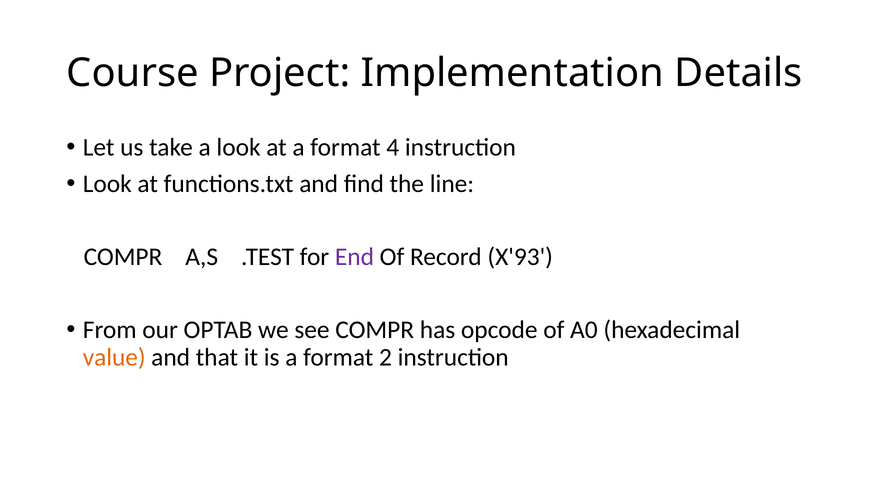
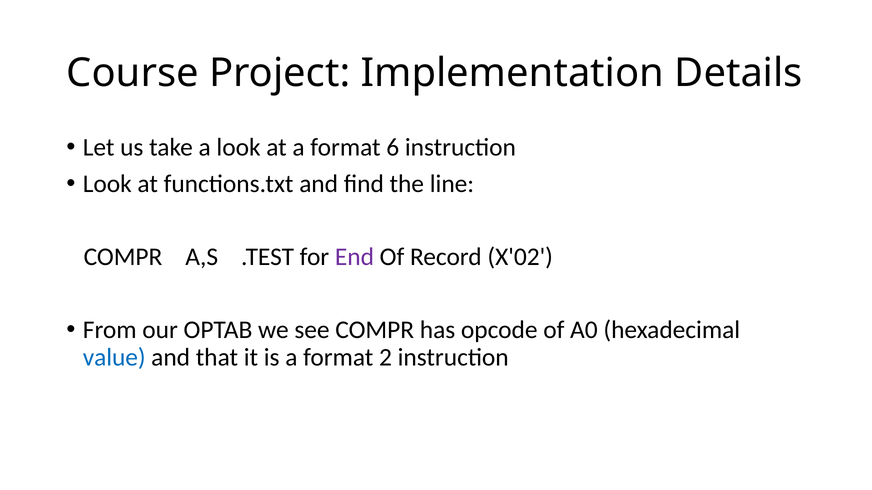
4: 4 -> 6
X'93: X'93 -> X'02
value colour: orange -> blue
